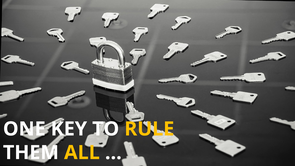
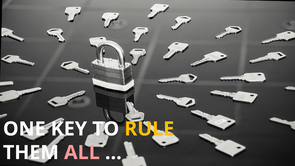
ALL colour: yellow -> pink
